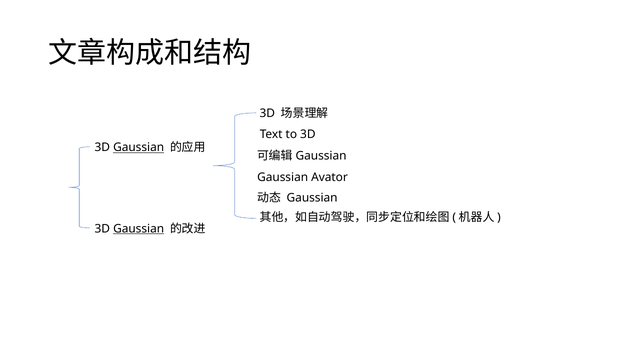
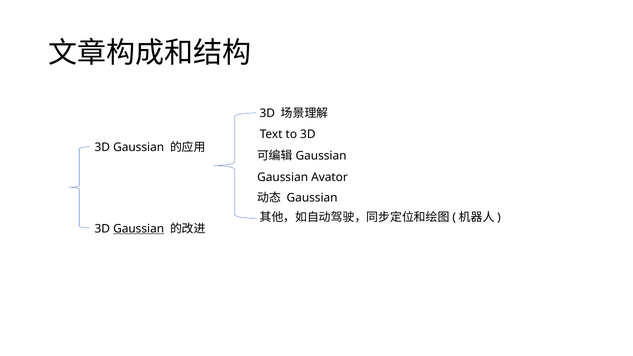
Gaussian at (139, 148) underline: present -> none
